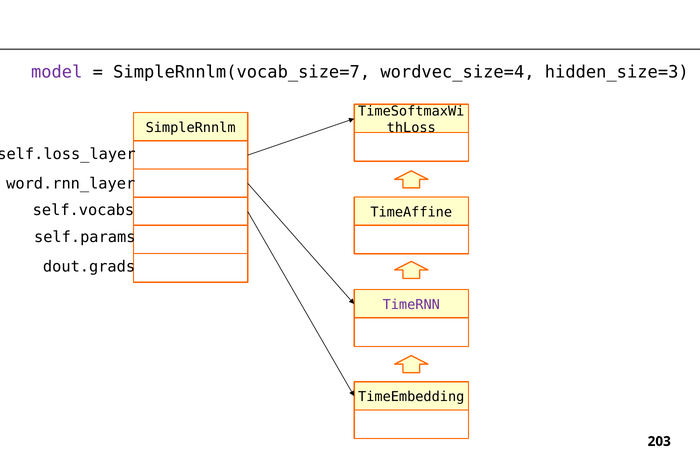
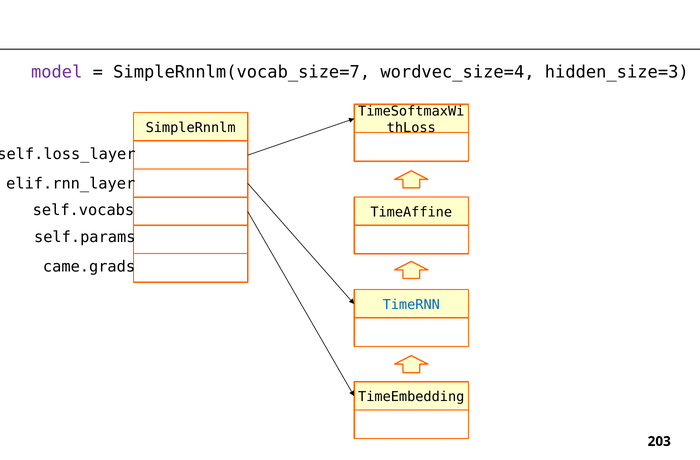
word.rnn_layer: word.rnn_layer -> elif.rnn_layer
dout.grads: dout.grads -> came.grads
TimeRNN colour: purple -> blue
